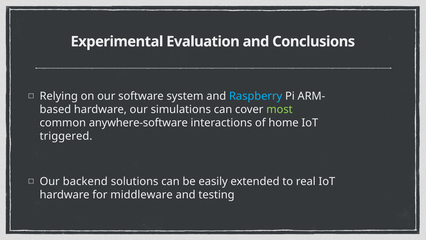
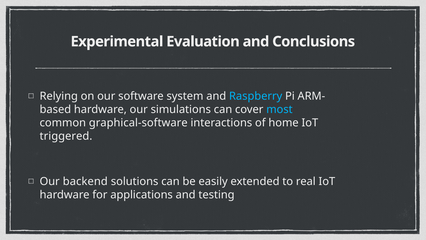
most colour: light green -> light blue
anywhere-software: anywhere-software -> graphical-software
middleware: middleware -> applications
